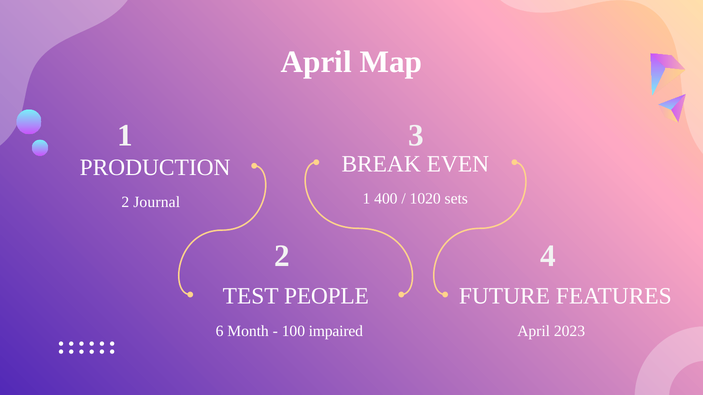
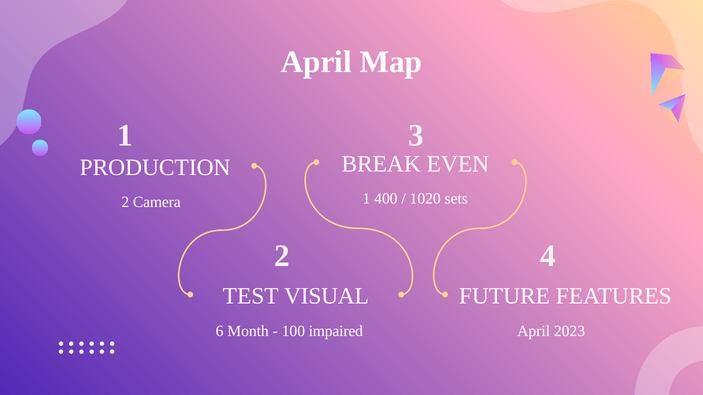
Journal: Journal -> Camera
PEOPLE: PEOPLE -> VISUAL
